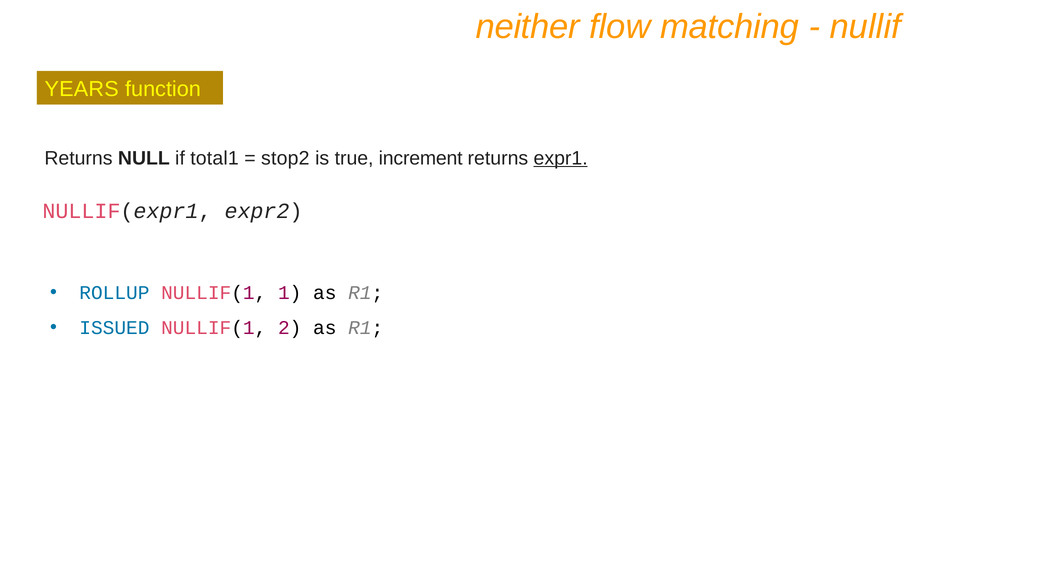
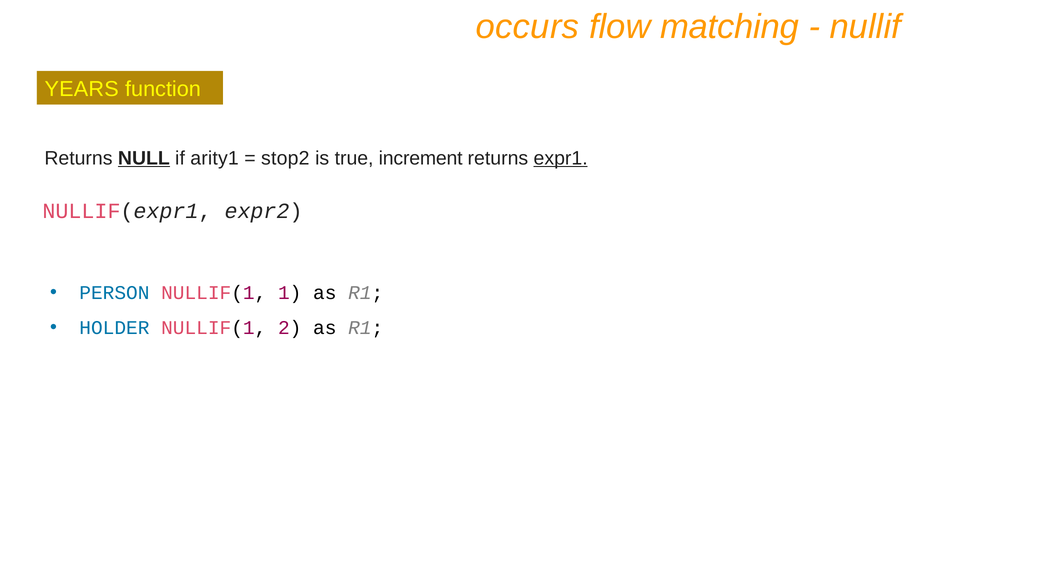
neither: neither -> occurs
NULL underline: none -> present
total1: total1 -> arity1
ROLLUP: ROLLUP -> PERSON
ISSUED: ISSUED -> HOLDER
